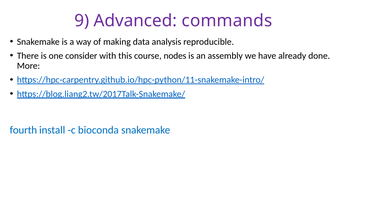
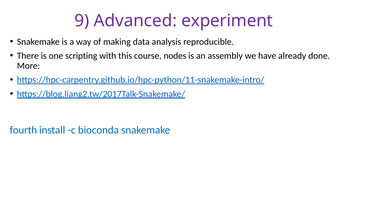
commands: commands -> experiment
consider: consider -> scripting
